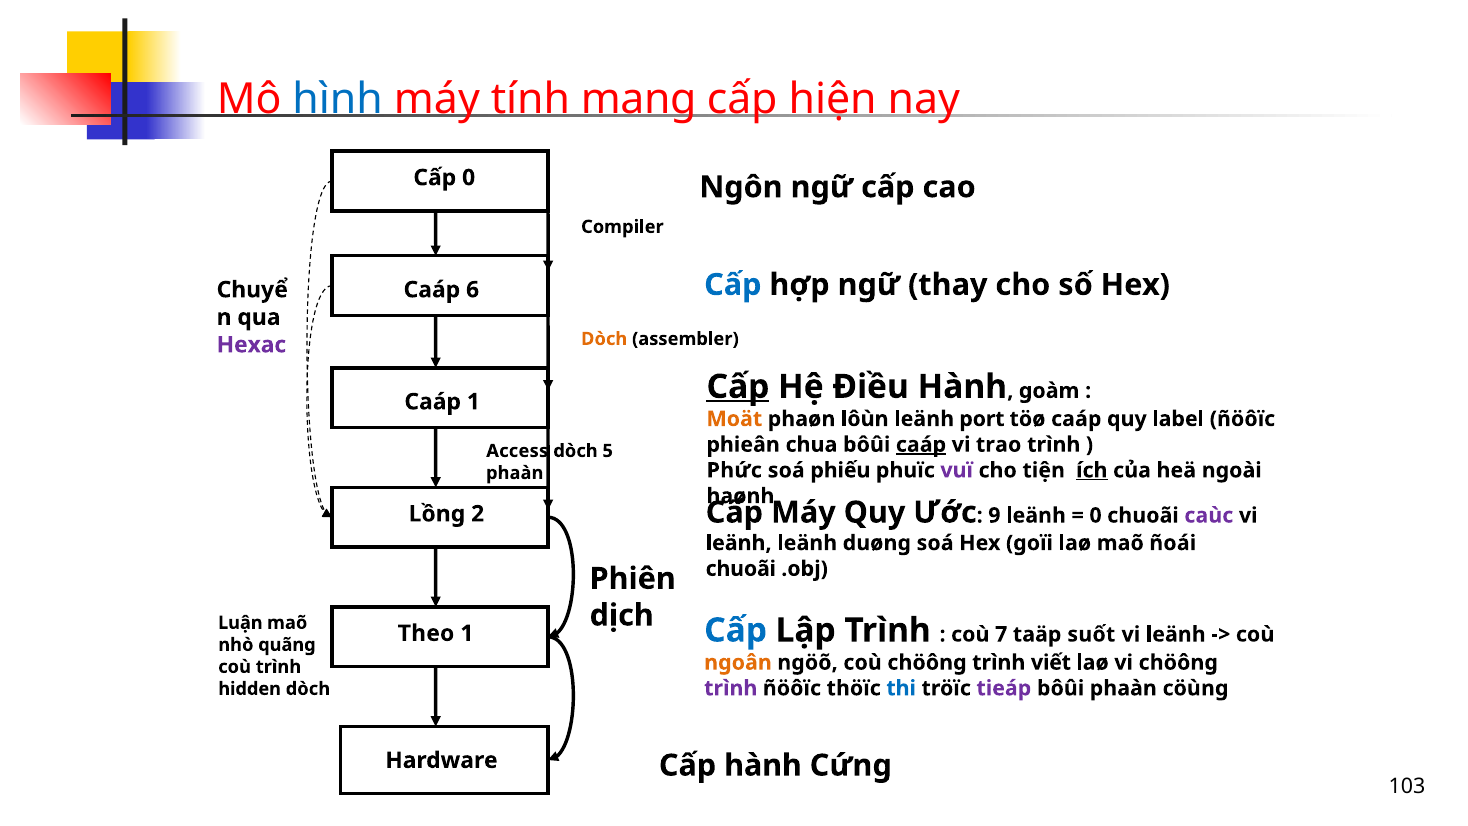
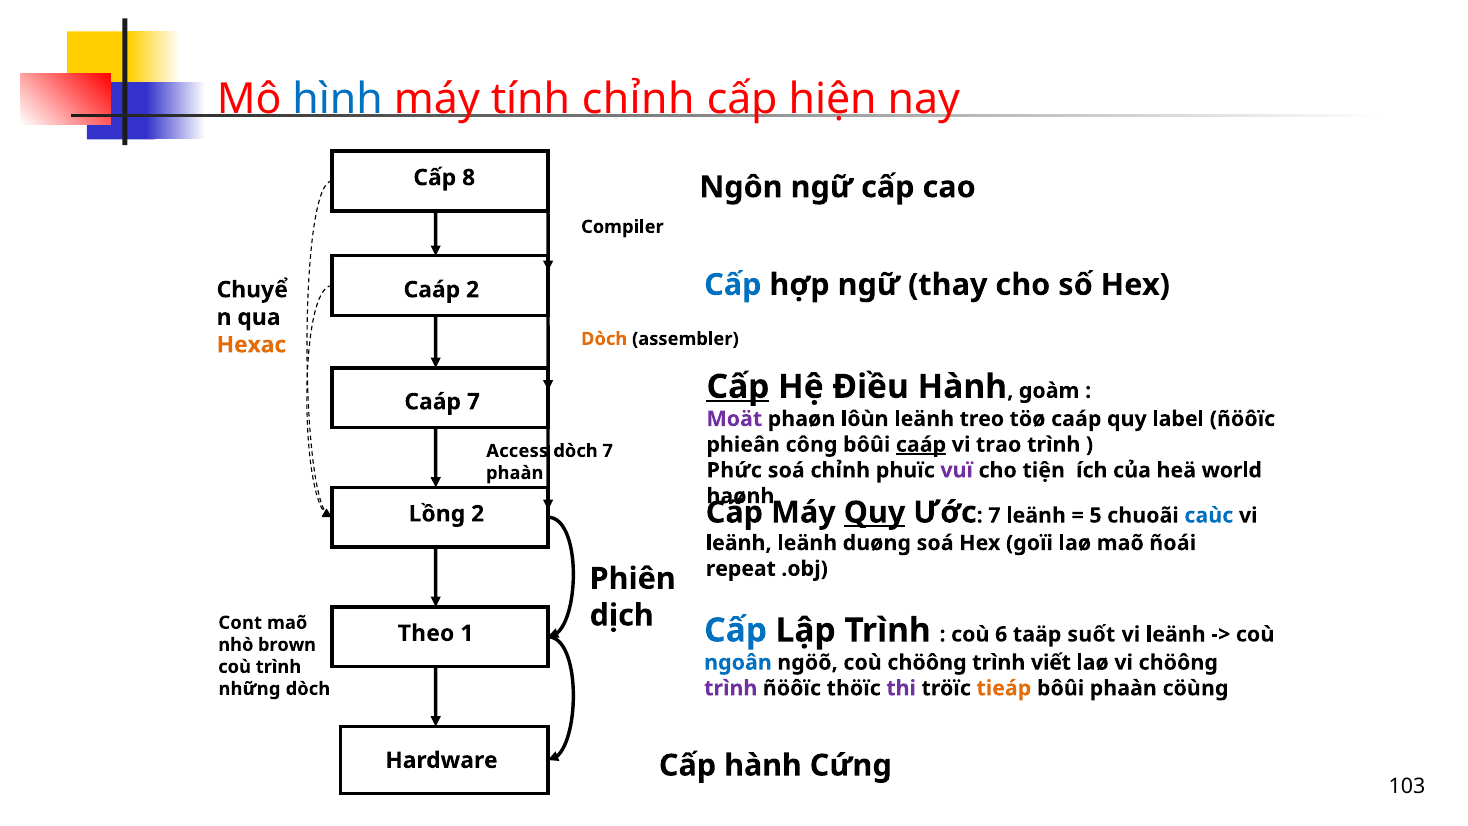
tính mang: mang -> chỉnh
Cấp 0: 0 -> 8
Caáp 6: 6 -> 2
Hexac colour: purple -> orange
Caáp 1: 1 -> 7
Moät colour: orange -> purple
port: port -> treo
chua: chua -> công
dòch 5: 5 -> 7
soá phiếu: phiếu -> chỉnh
ích underline: present -> none
ngoài: ngoài -> world
Quy at (875, 512) underline: none -> present
9 at (994, 515): 9 -> 7
0 at (1096, 515): 0 -> 5
caùc colour: purple -> blue
chuoãi at (741, 569): chuoãi -> repeat
Luận: Luận -> Cont
7: 7 -> 6
quãng: quãng -> brown
ngoân colour: orange -> blue
thi colour: blue -> purple
tieáp colour: purple -> orange
hidden: hidden -> những
